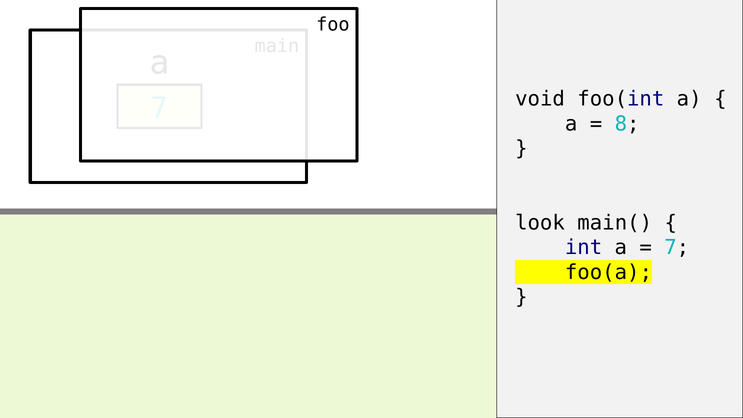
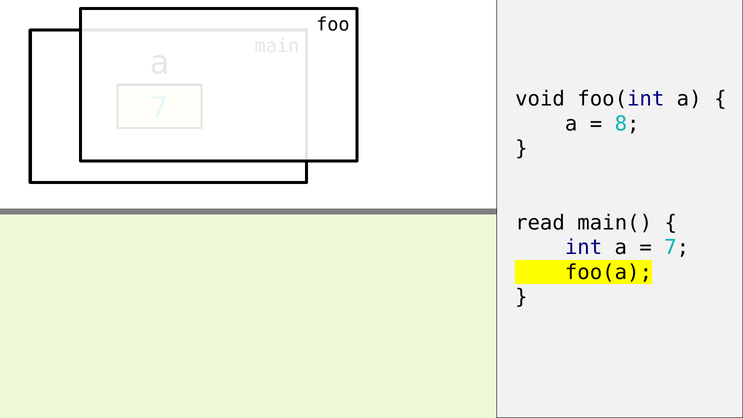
look: look -> read
